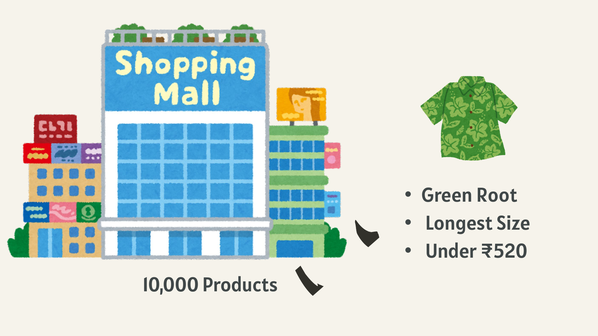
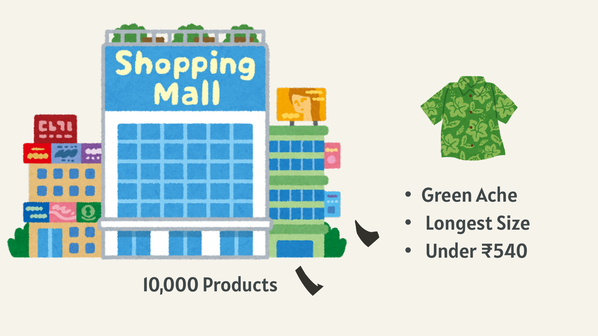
Root: Root -> Ache
₹520: ₹520 -> ₹540
